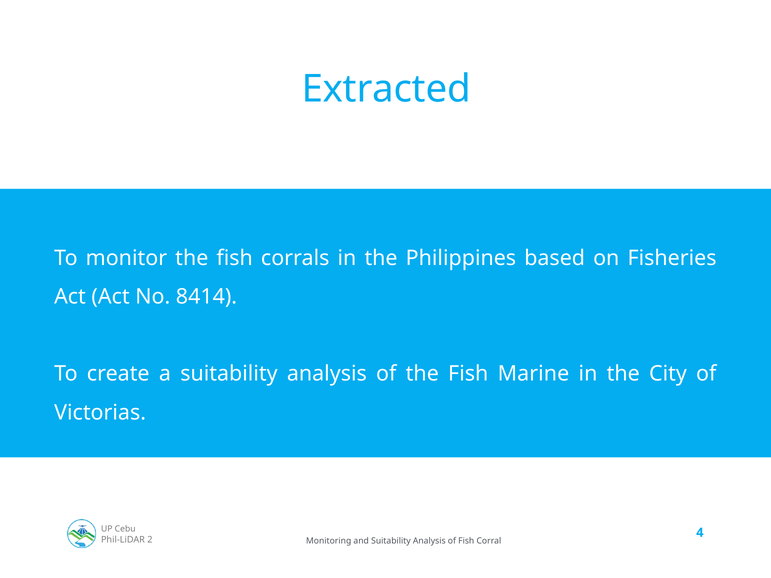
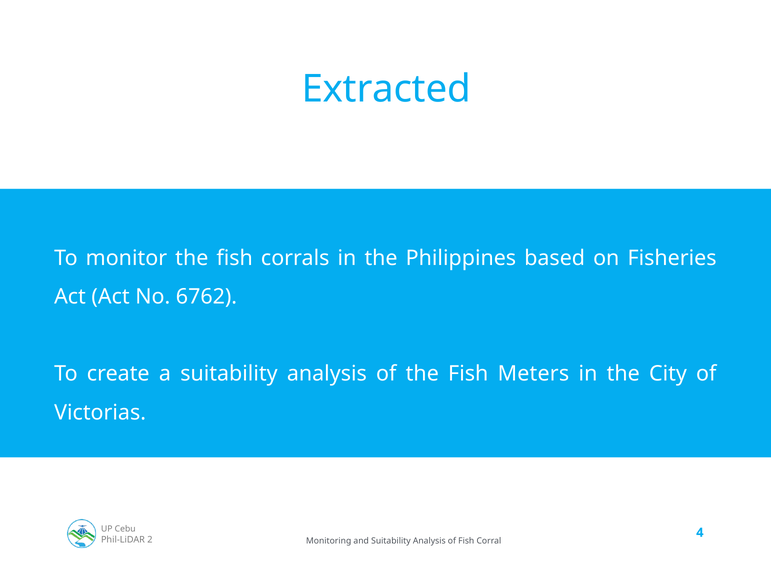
8414: 8414 -> 6762
Marine: Marine -> Meters
